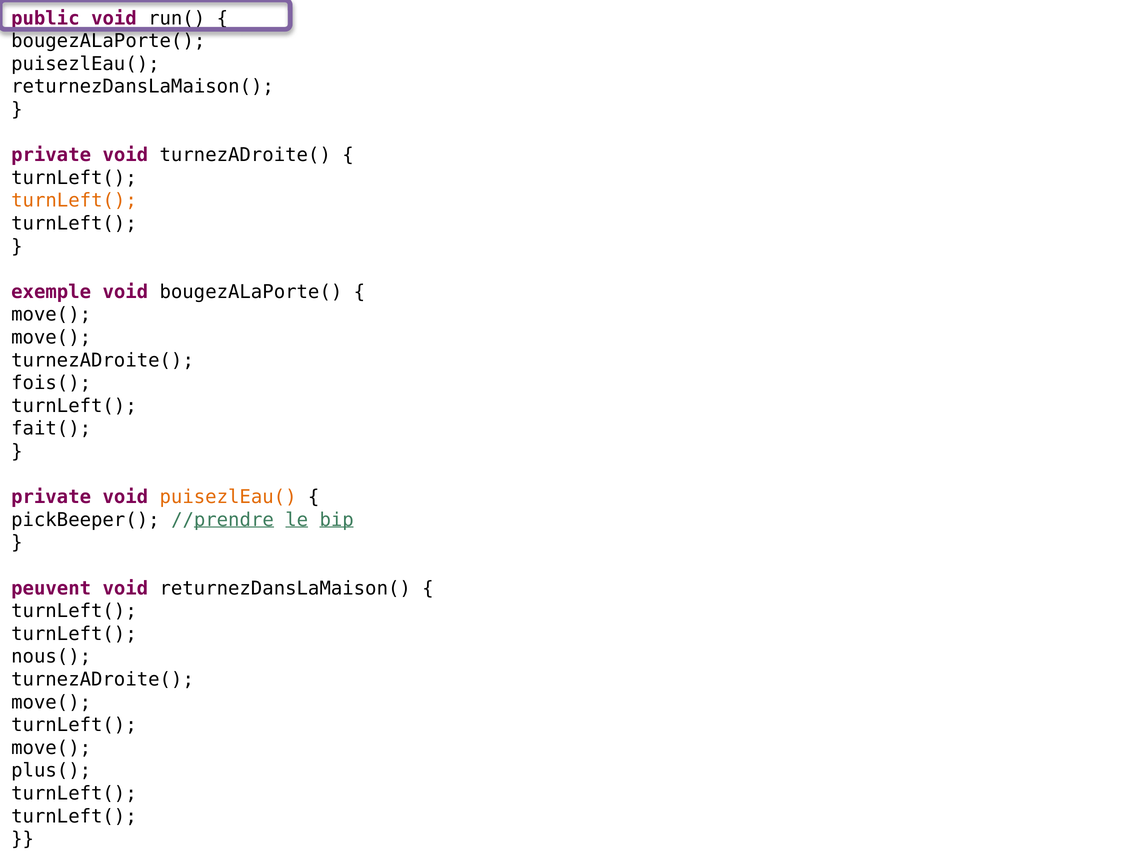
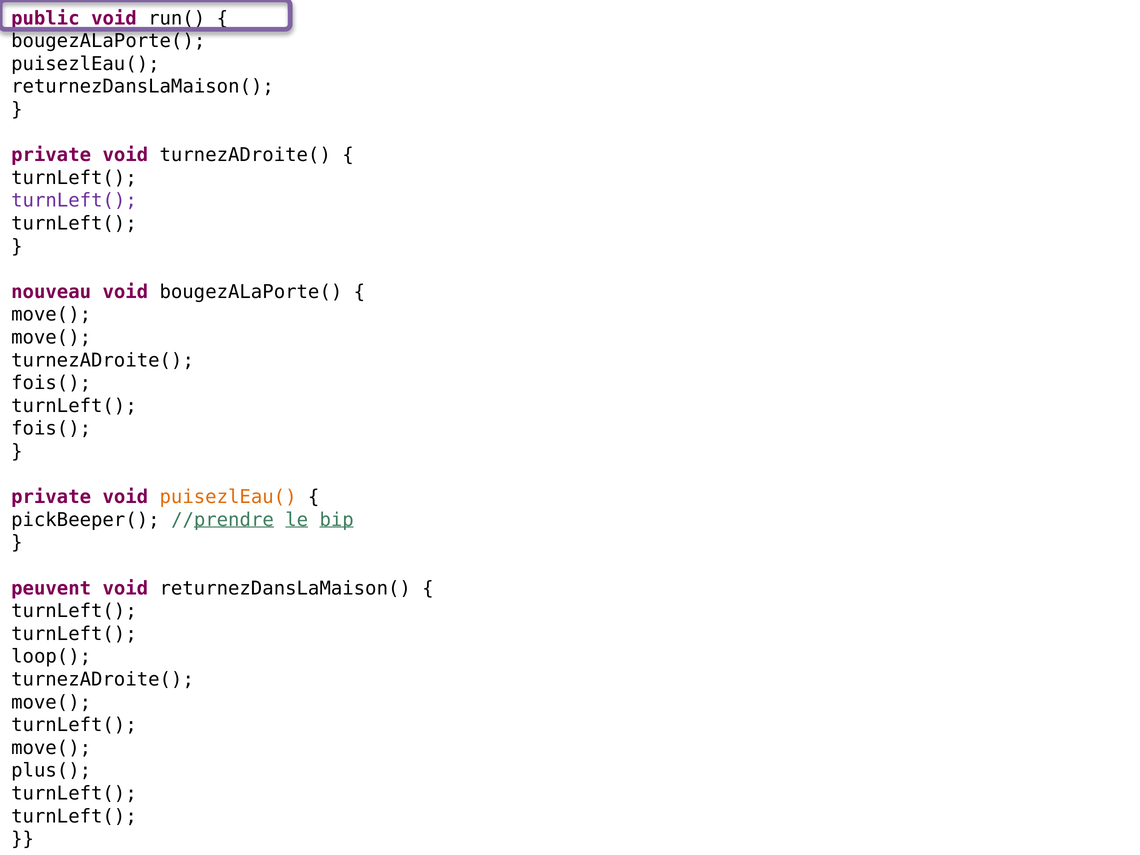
turnLeft( at (74, 201) colour: orange -> purple
exemple: exemple -> nouveau
fait( at (51, 429): fait( -> fois(
nous(: nous( -> loop(
